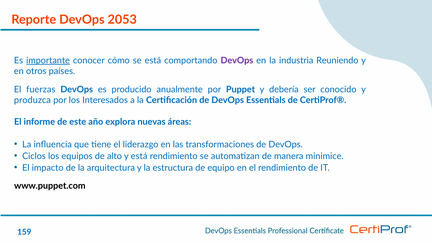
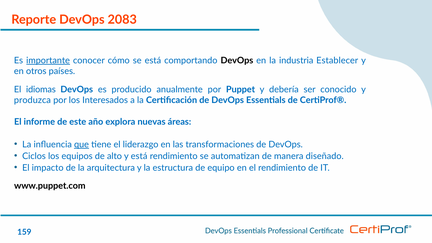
2053: 2053 -> 2083
DevOps at (237, 61) colour: purple -> black
Reuniendo: Reuniendo -> Establecer
fuerzas: fuerzas -> idiomas
que underline: none -> present
minimice: minimice -> diseñado
